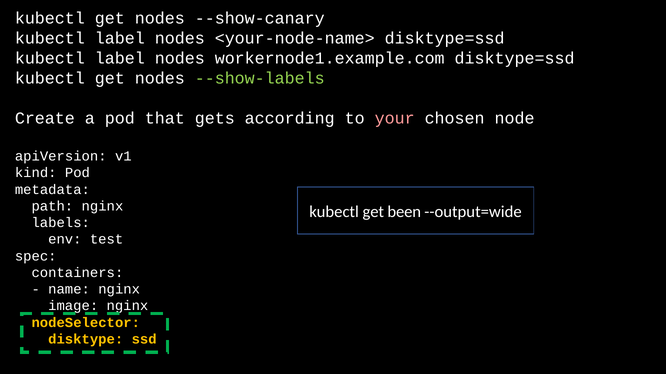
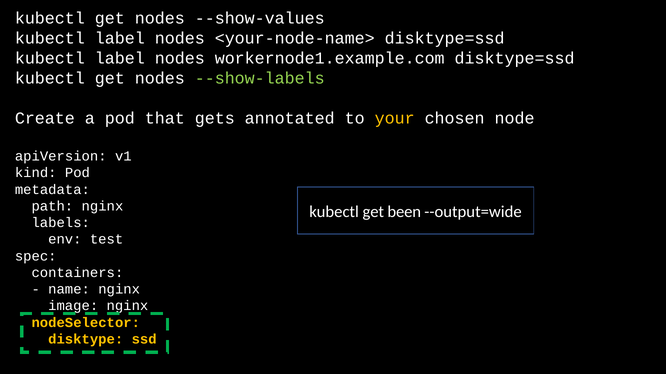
--show-canary: --show-canary -> --show-values
according: according -> annotated
your colour: pink -> yellow
